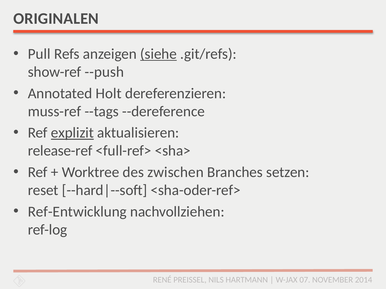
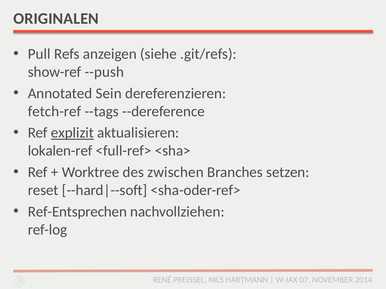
siehe underline: present -> none
Holt: Holt -> Sein
muss-ref: muss-ref -> fetch-ref
release-ref: release-ref -> lokalen-ref
Ref-Entwicklung: Ref-Entwicklung -> Ref-Entsprechen
